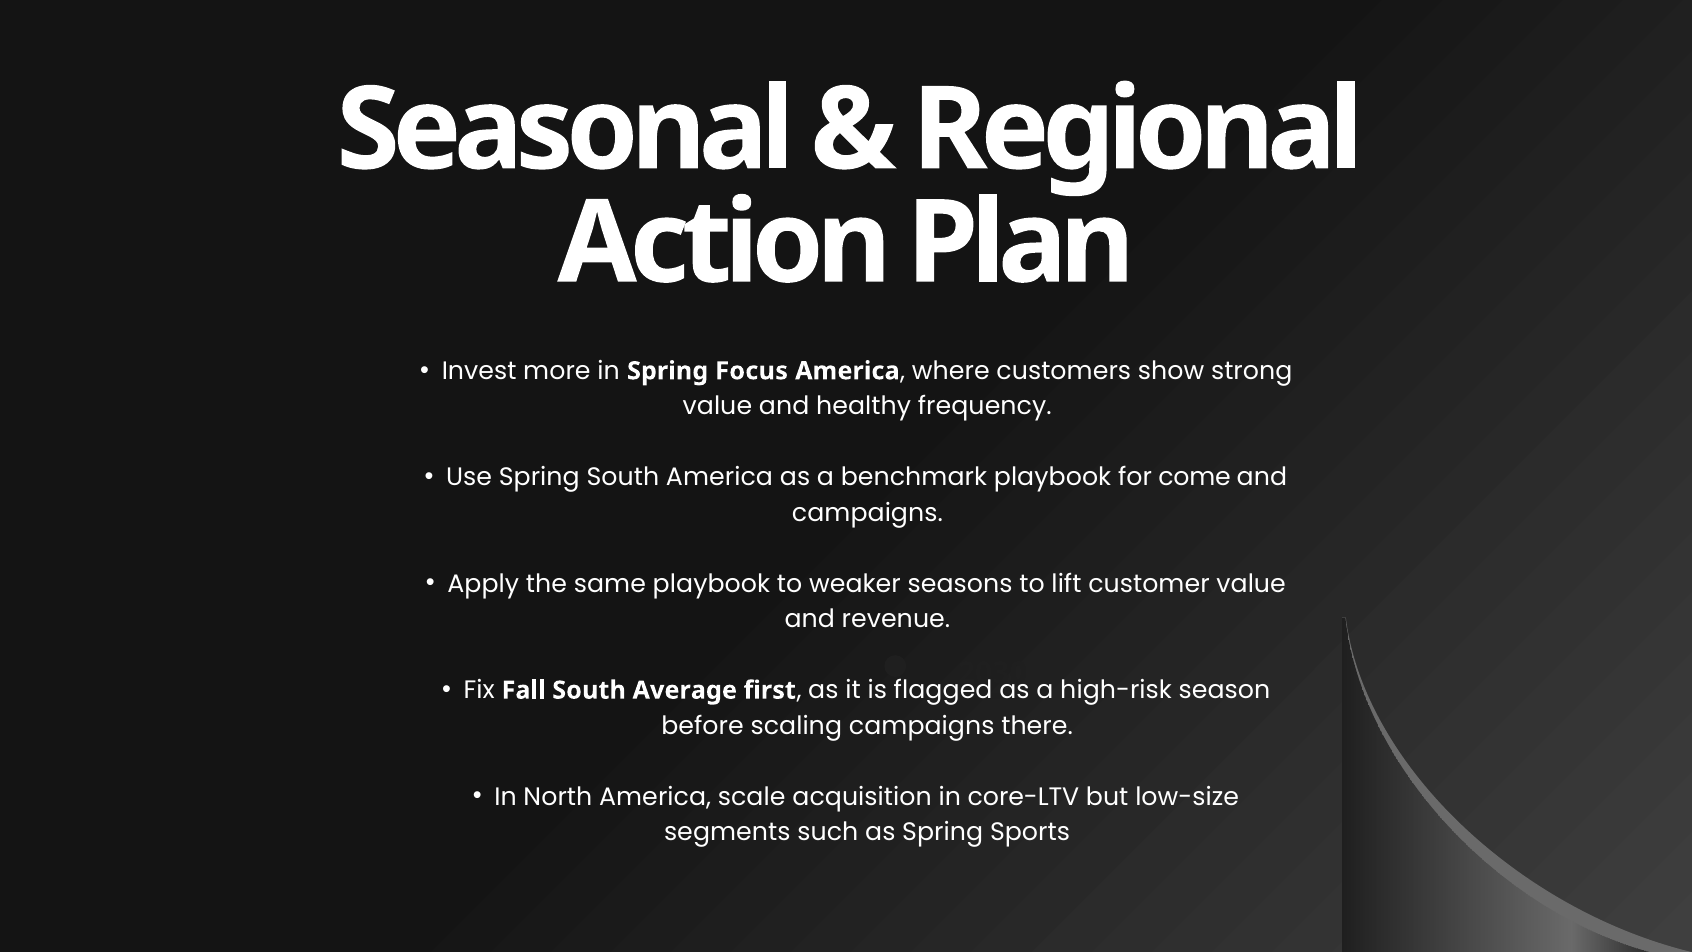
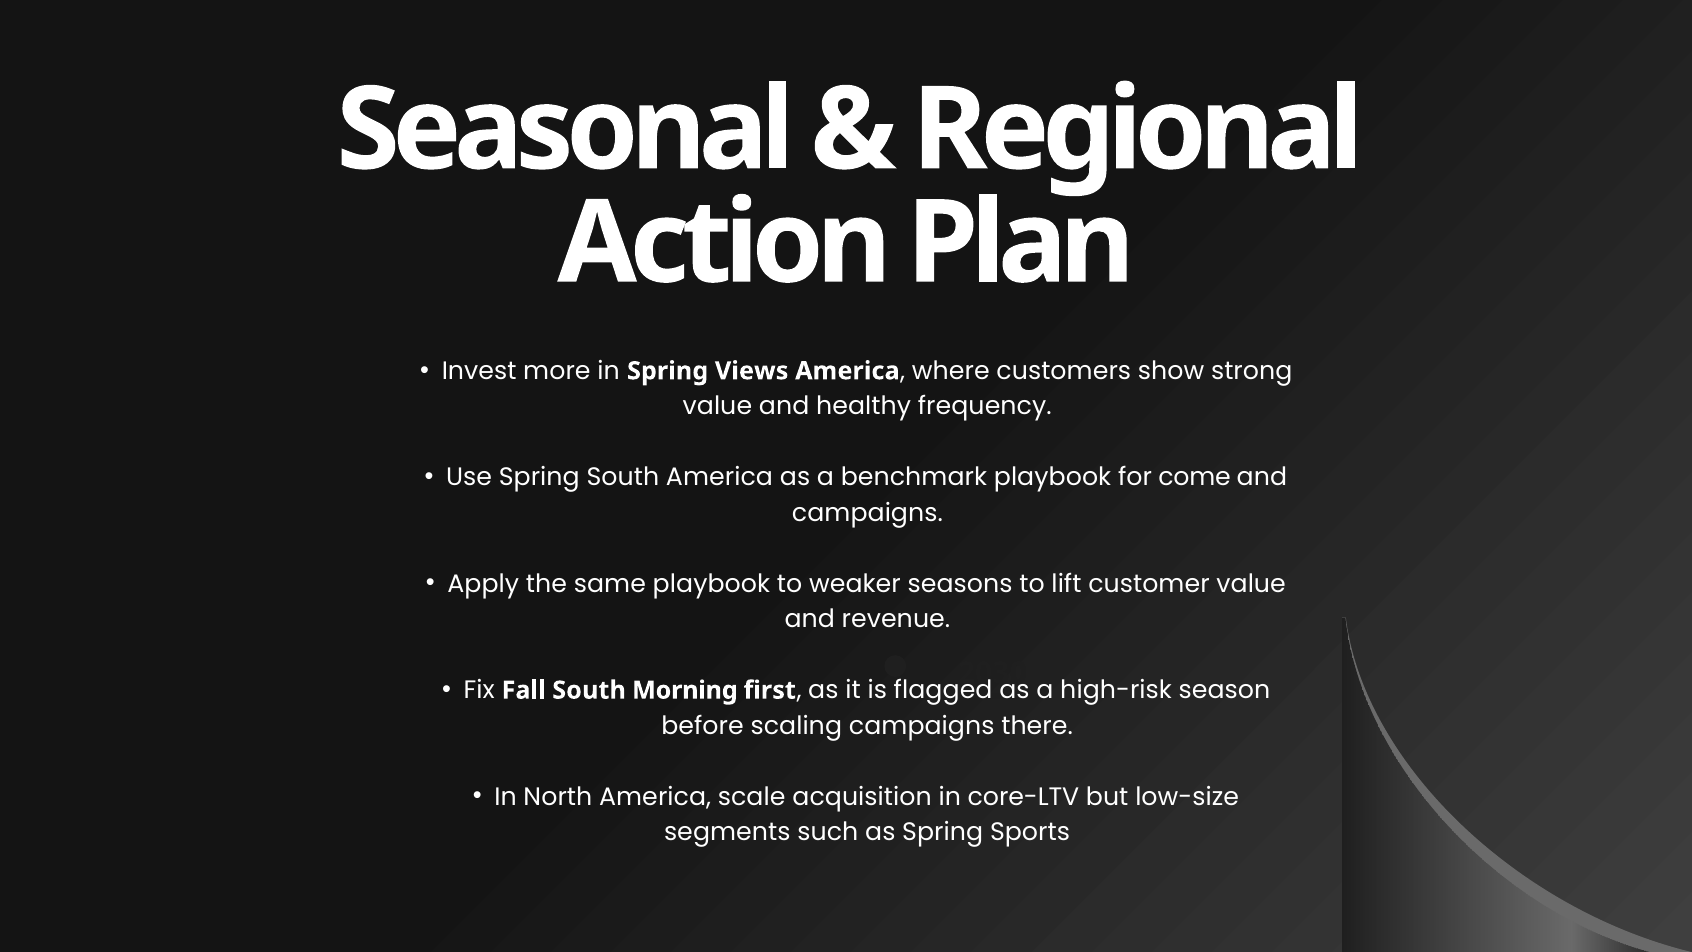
Focus: Focus -> Views
Average: Average -> Morning
